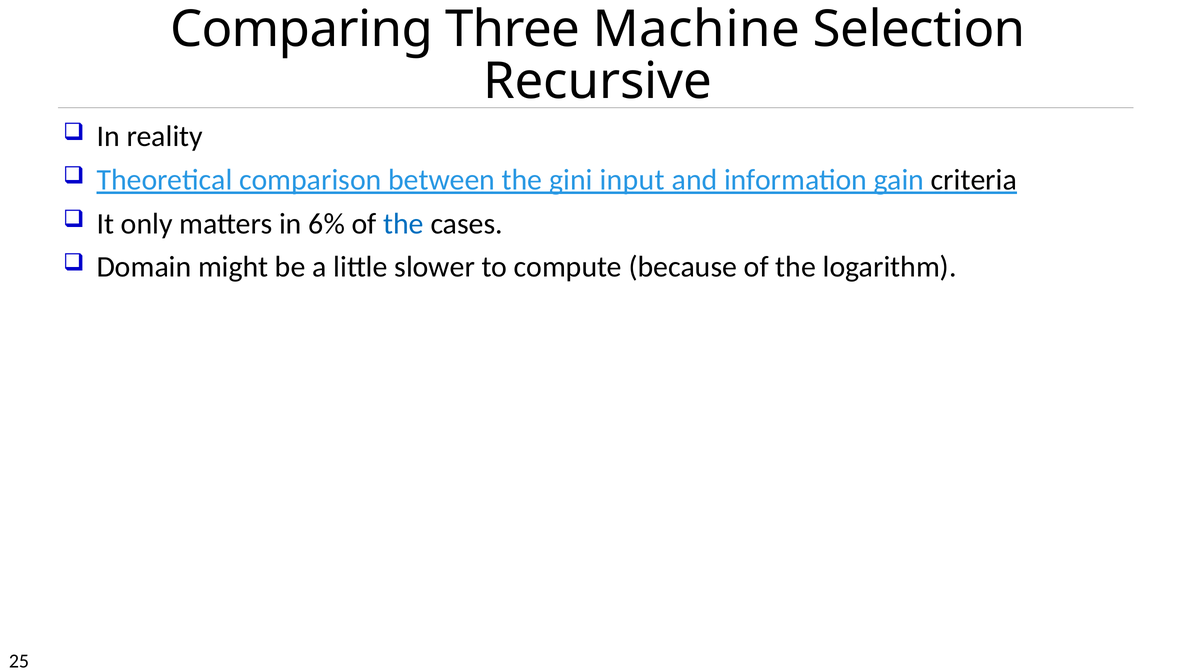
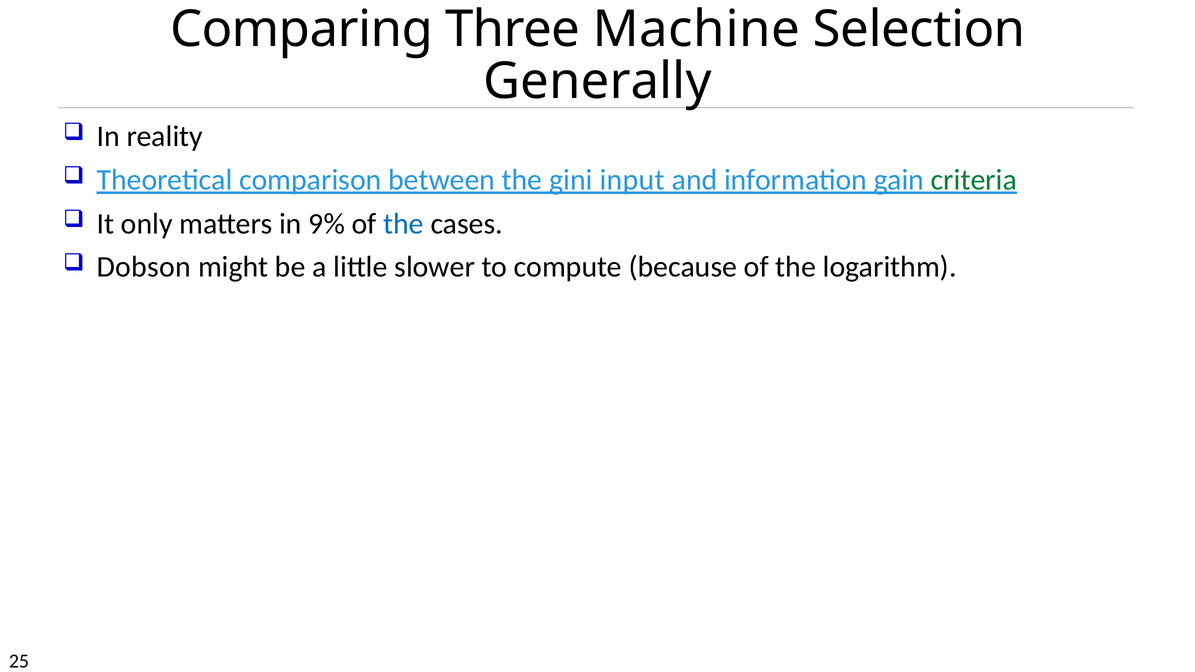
Recursive: Recursive -> Generally
criteria colour: black -> green
6%: 6% -> 9%
Domain: Domain -> Dobson
